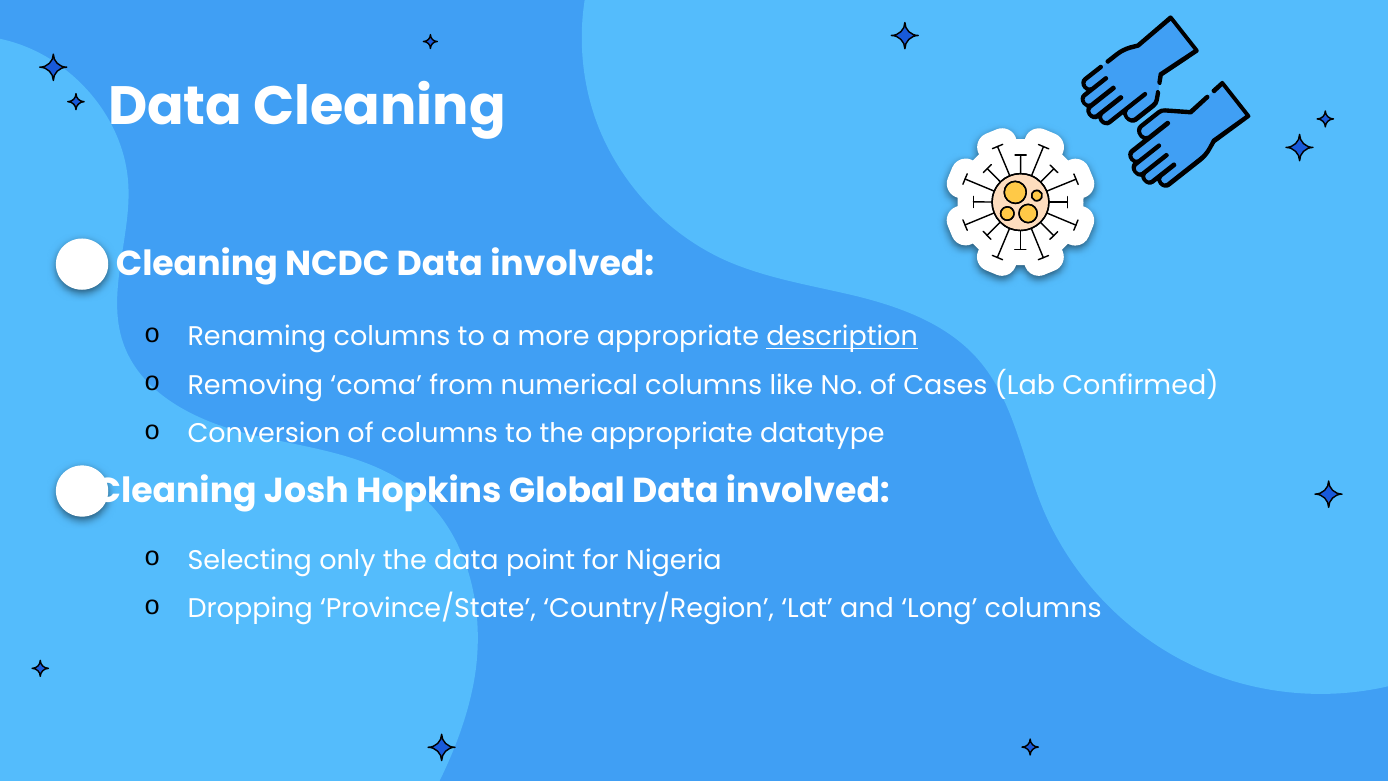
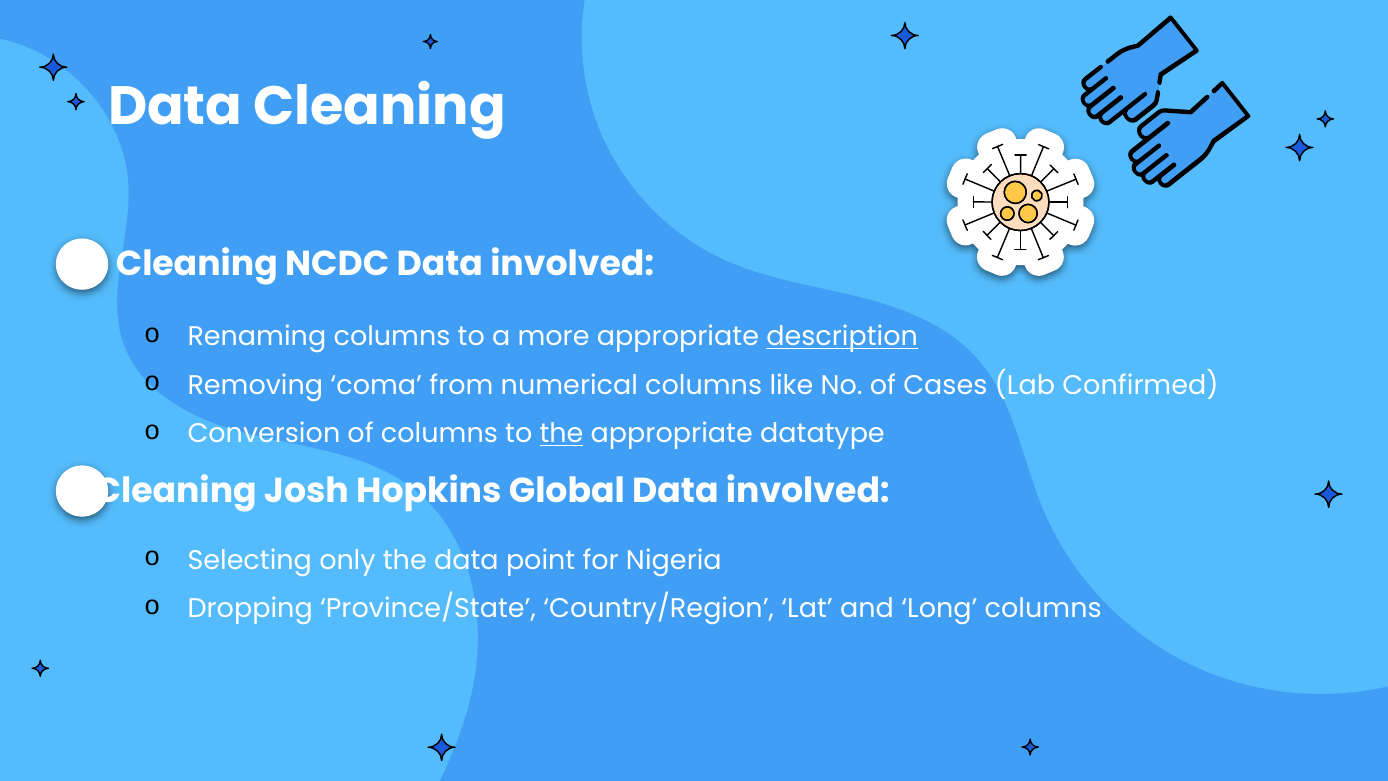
the at (561, 434) underline: none -> present
